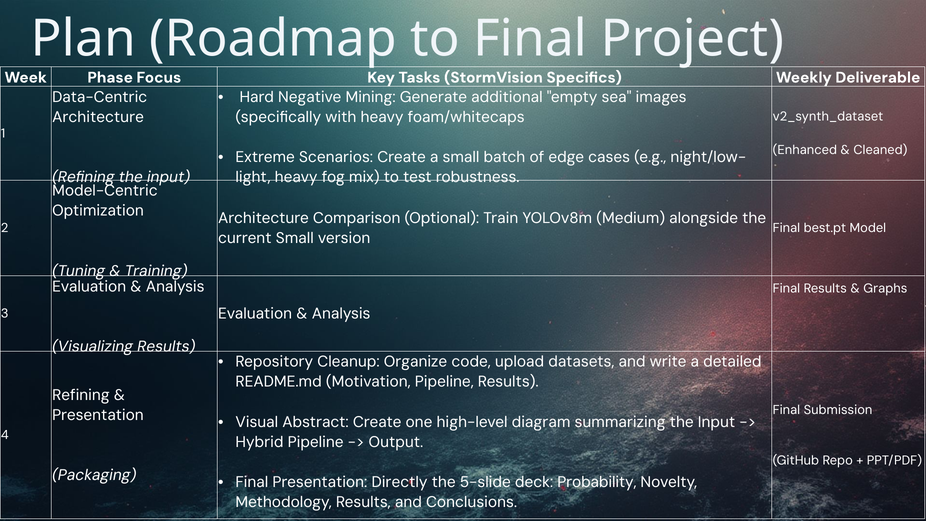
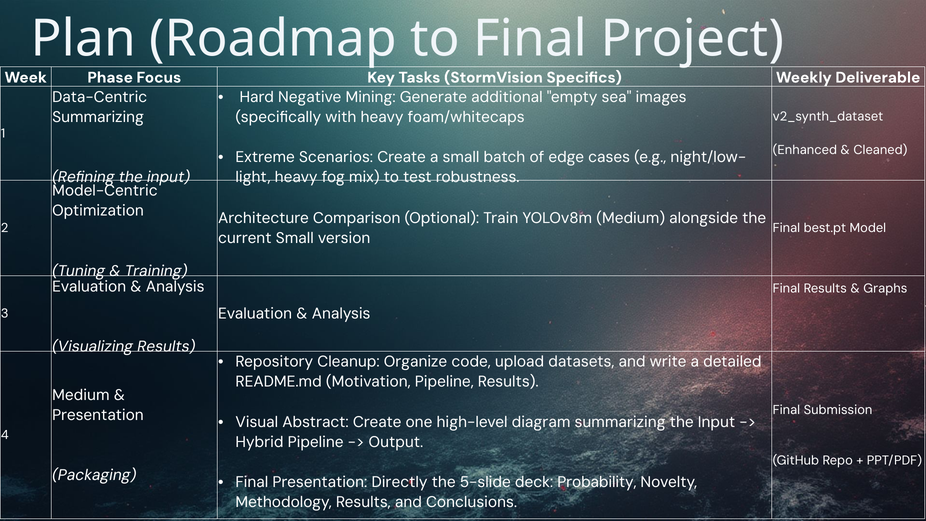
Architecture at (98, 117): Architecture -> Summarizing
Refining at (81, 395): Refining -> Medium
